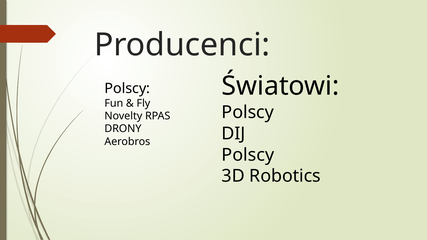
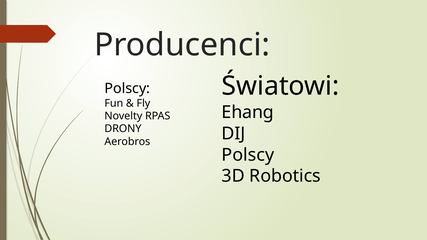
Polscy at (248, 112): Polscy -> Ehang
